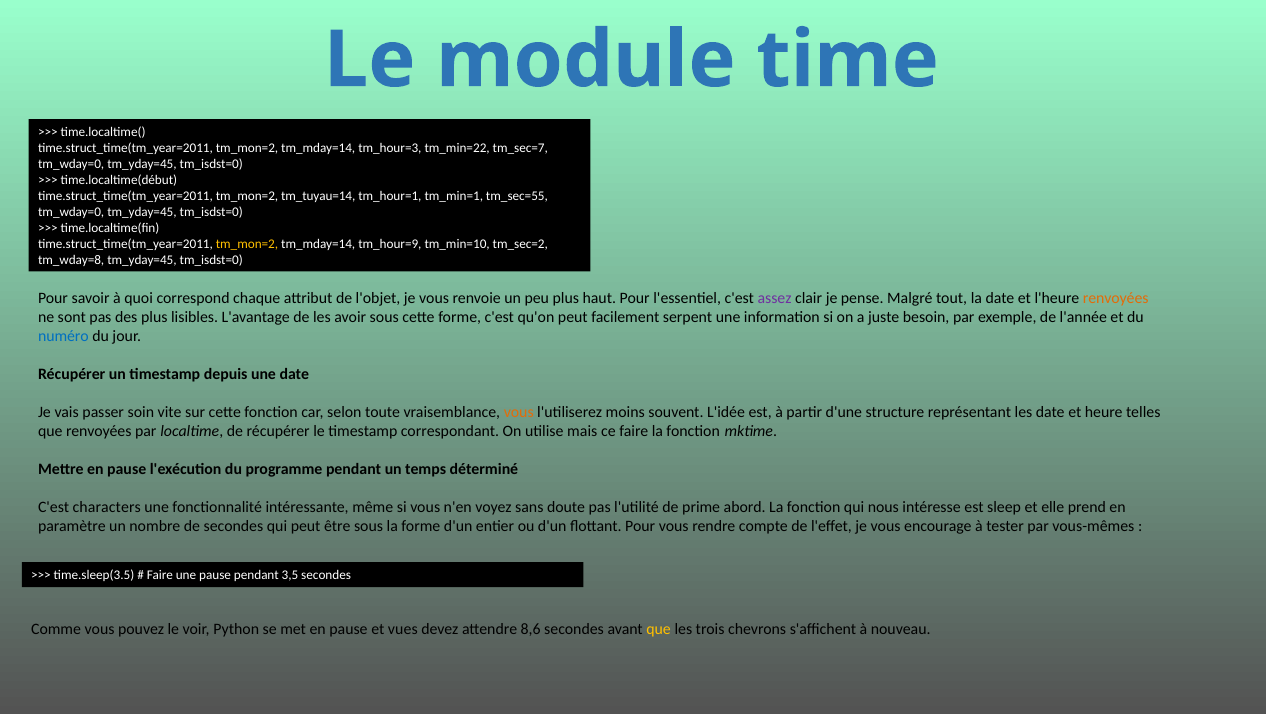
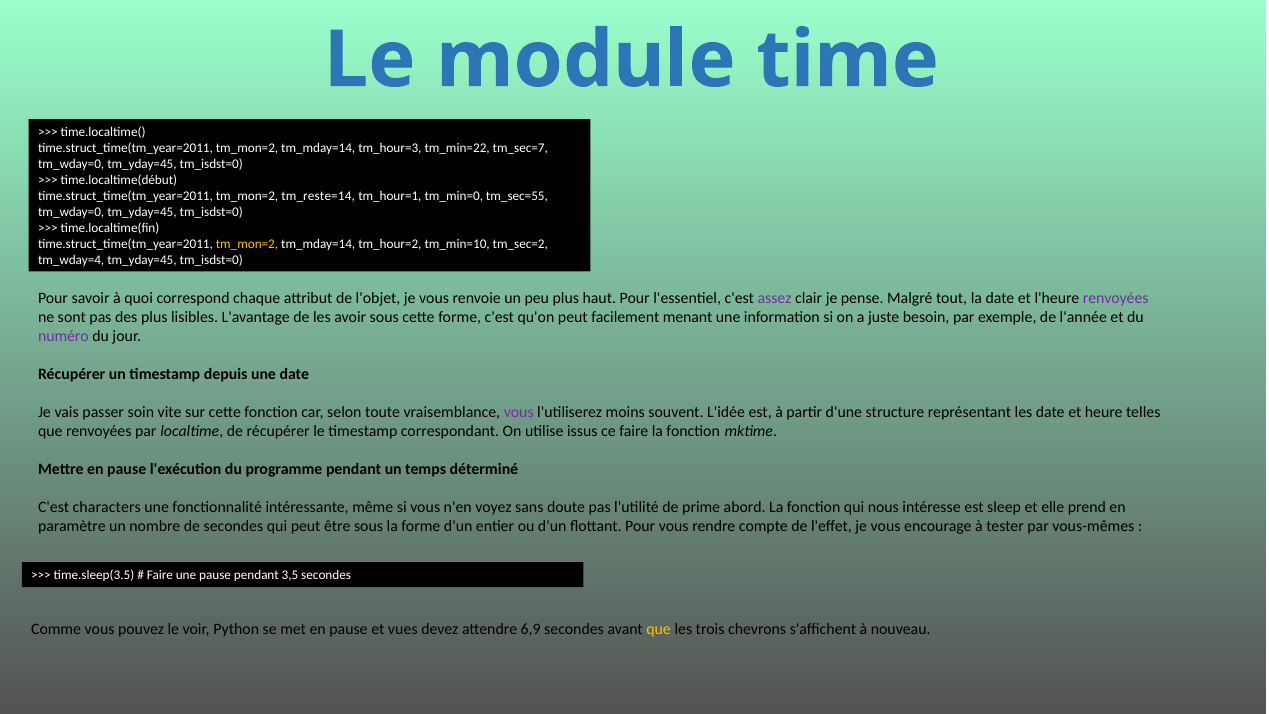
tm_tuyau=14: tm_tuyau=14 -> tm_reste=14
tm_min=1: tm_min=1 -> tm_min=0
tm_hour=9: tm_hour=9 -> tm_hour=2
tm_wday=8: tm_wday=8 -> tm_wday=4
renvoyées at (1116, 298) colour: orange -> purple
serpent: serpent -> menant
numéro colour: blue -> purple
vous at (519, 412) colour: orange -> purple
mais: mais -> issus
8,6: 8,6 -> 6,9
